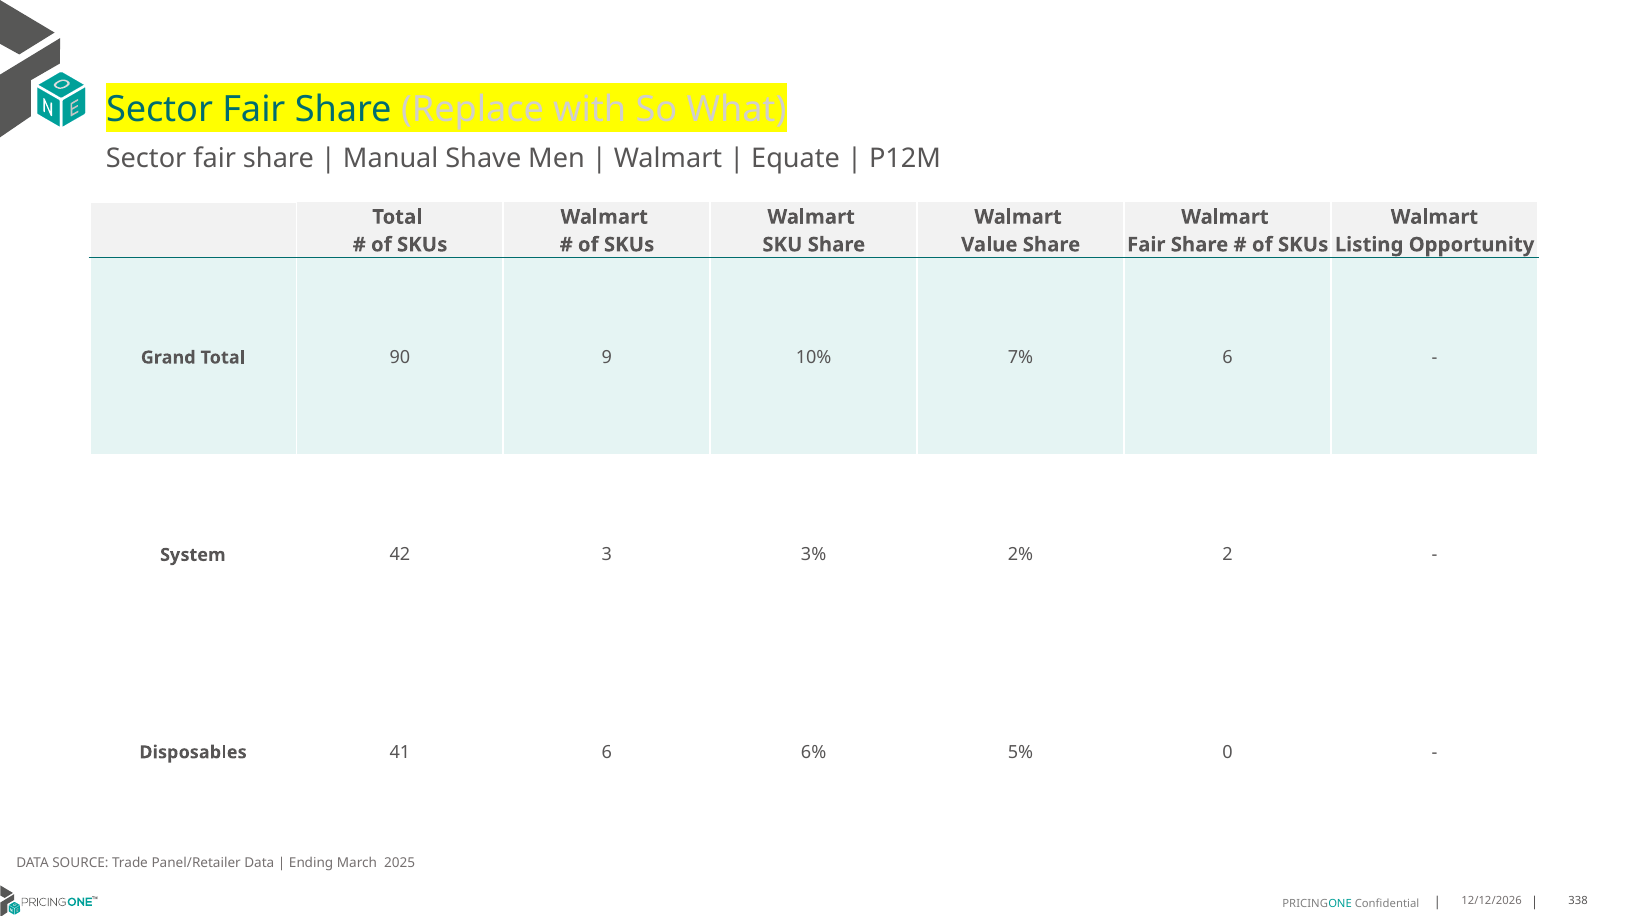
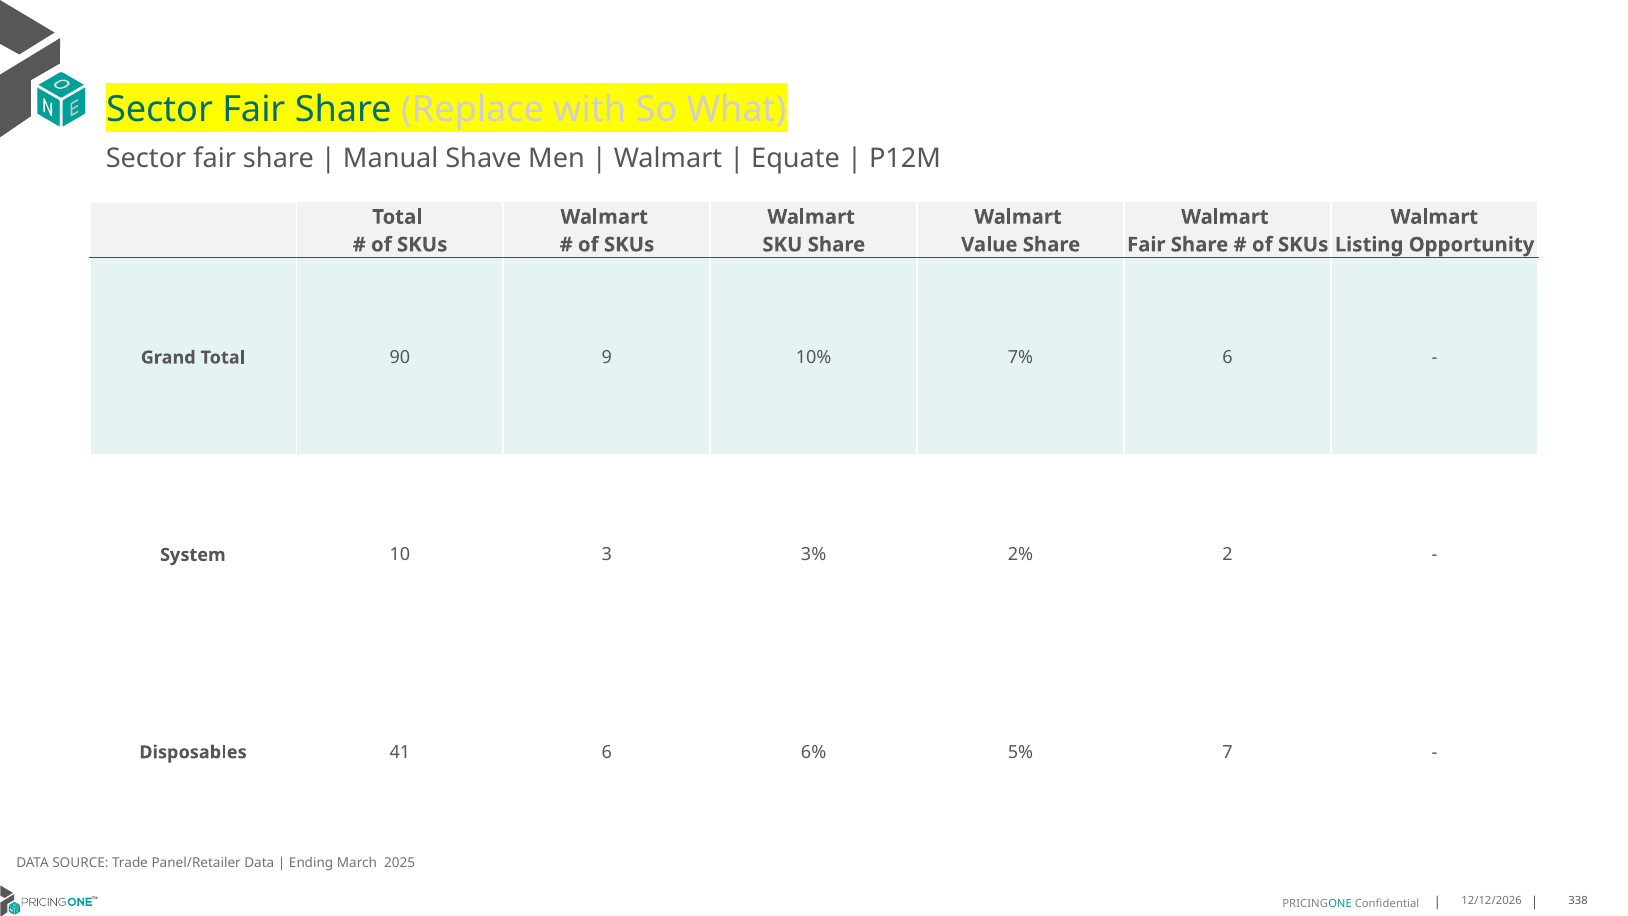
42: 42 -> 10
0: 0 -> 7
